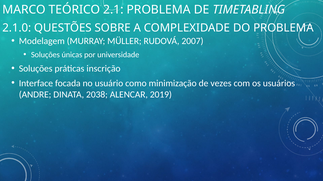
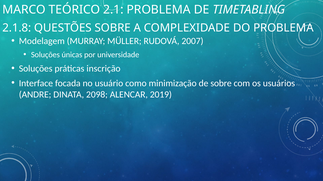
2.1.0: 2.1.0 -> 2.1.8
de vezes: vezes -> sobre
2038: 2038 -> 2098
